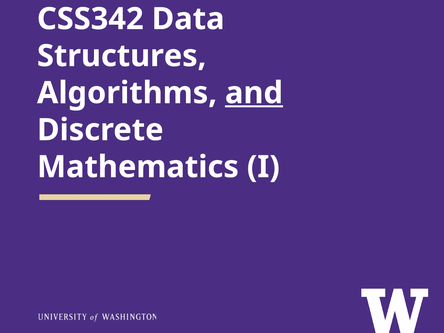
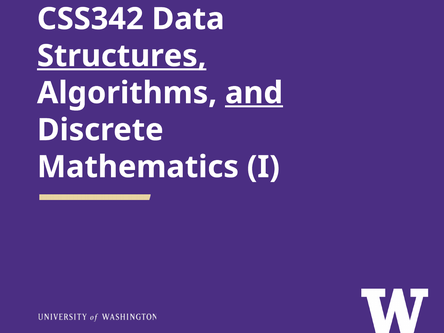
Structures underline: none -> present
